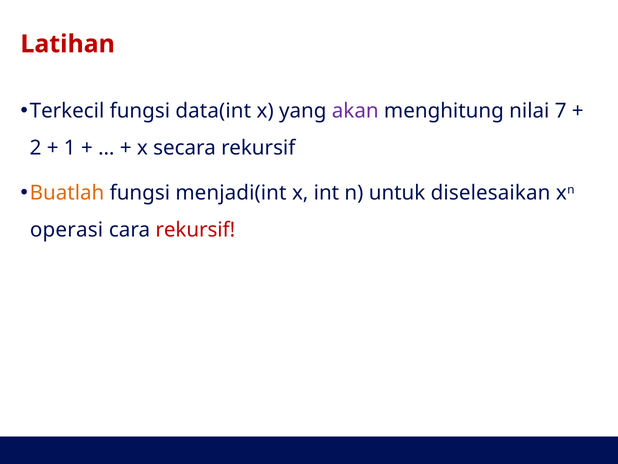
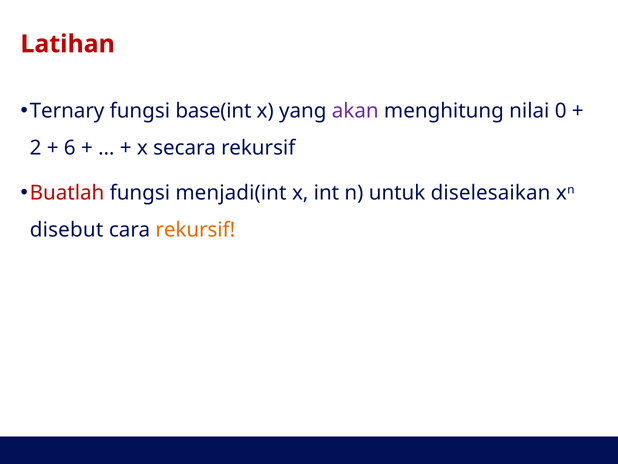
Terkecil: Terkecil -> Ternary
data(int: data(int -> base(int
7: 7 -> 0
1: 1 -> 6
Buatlah colour: orange -> red
operasi: operasi -> disebut
rekursif at (195, 230) colour: red -> orange
